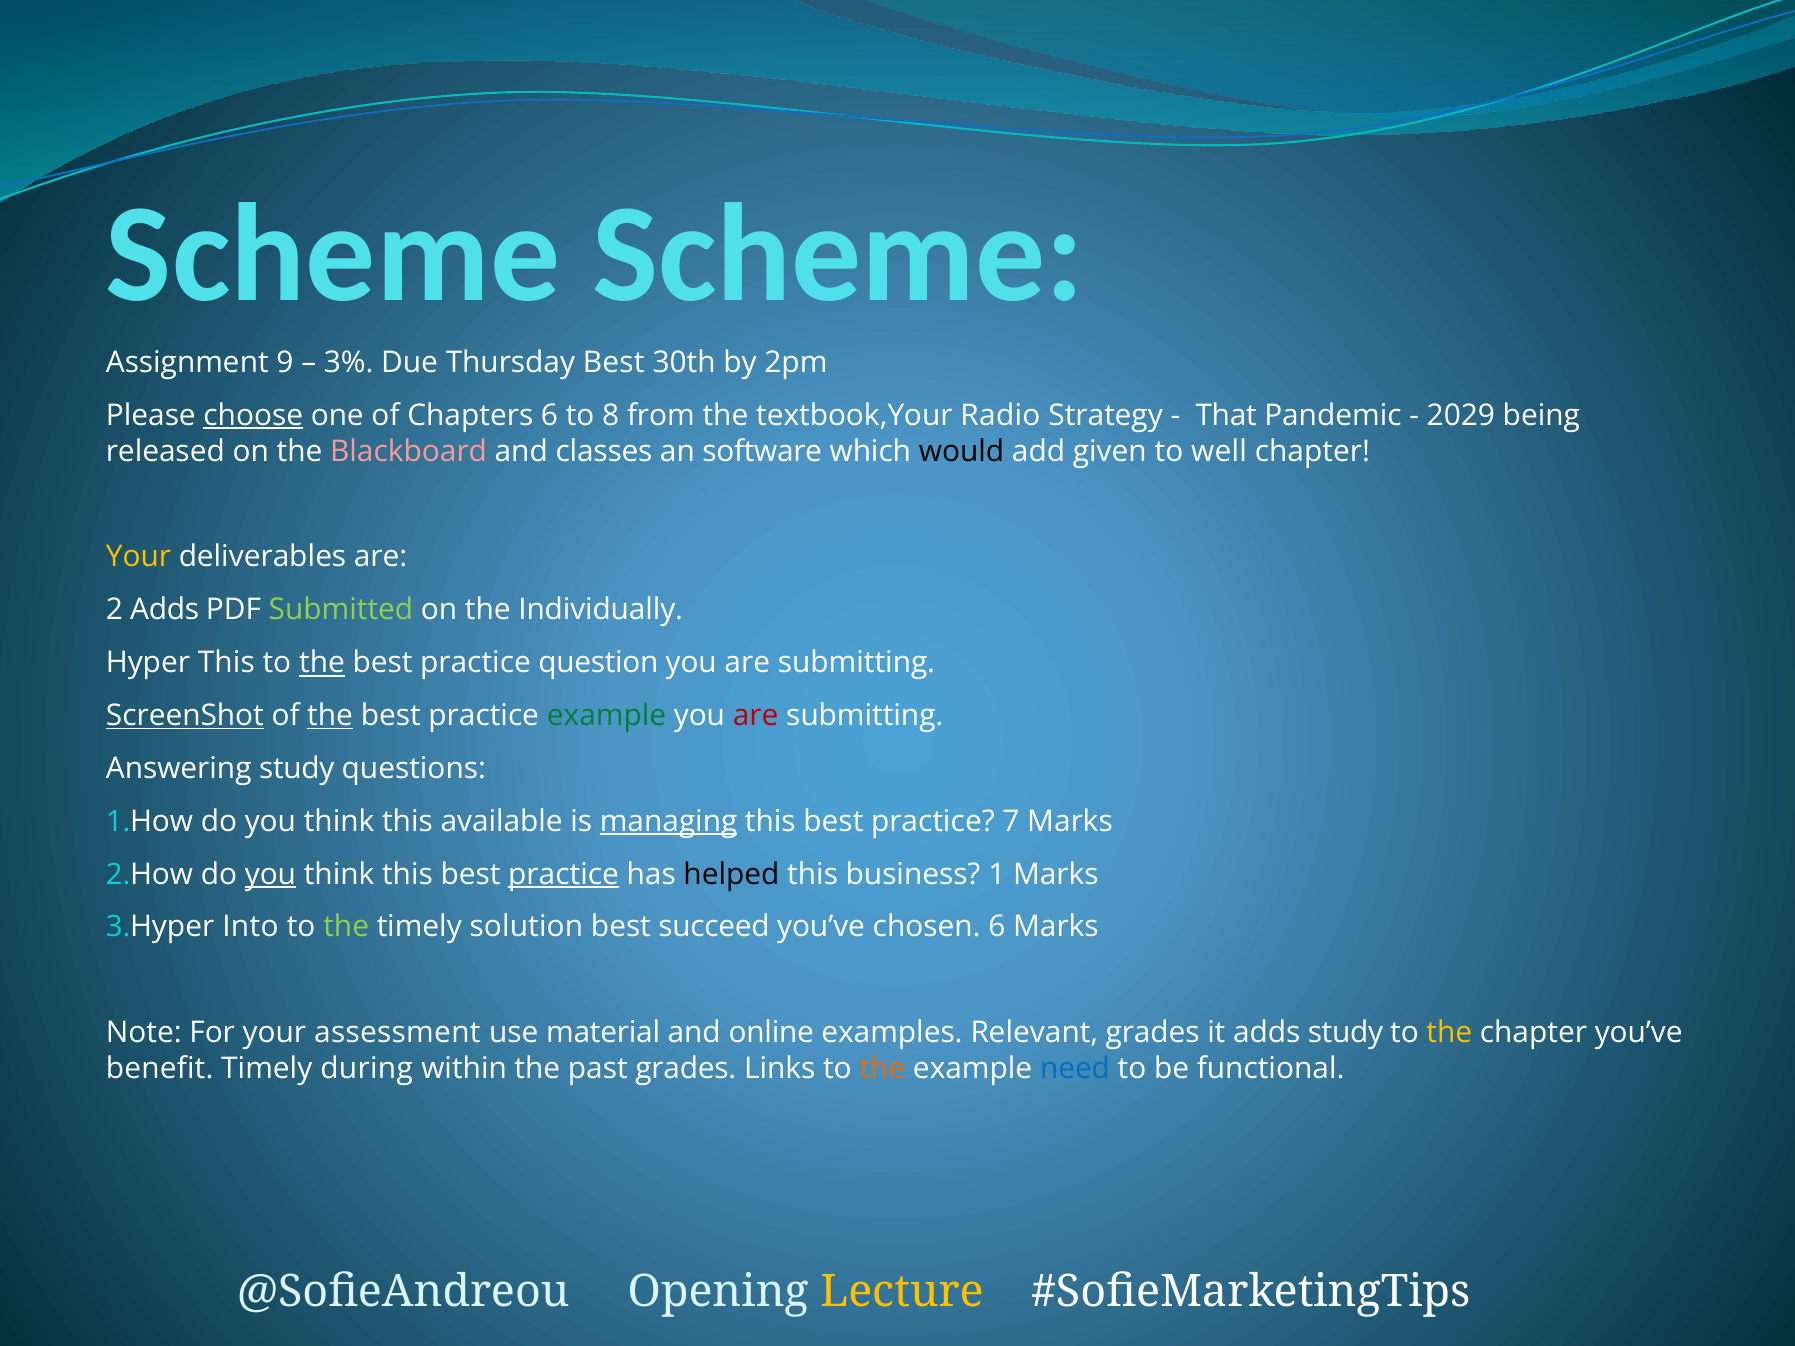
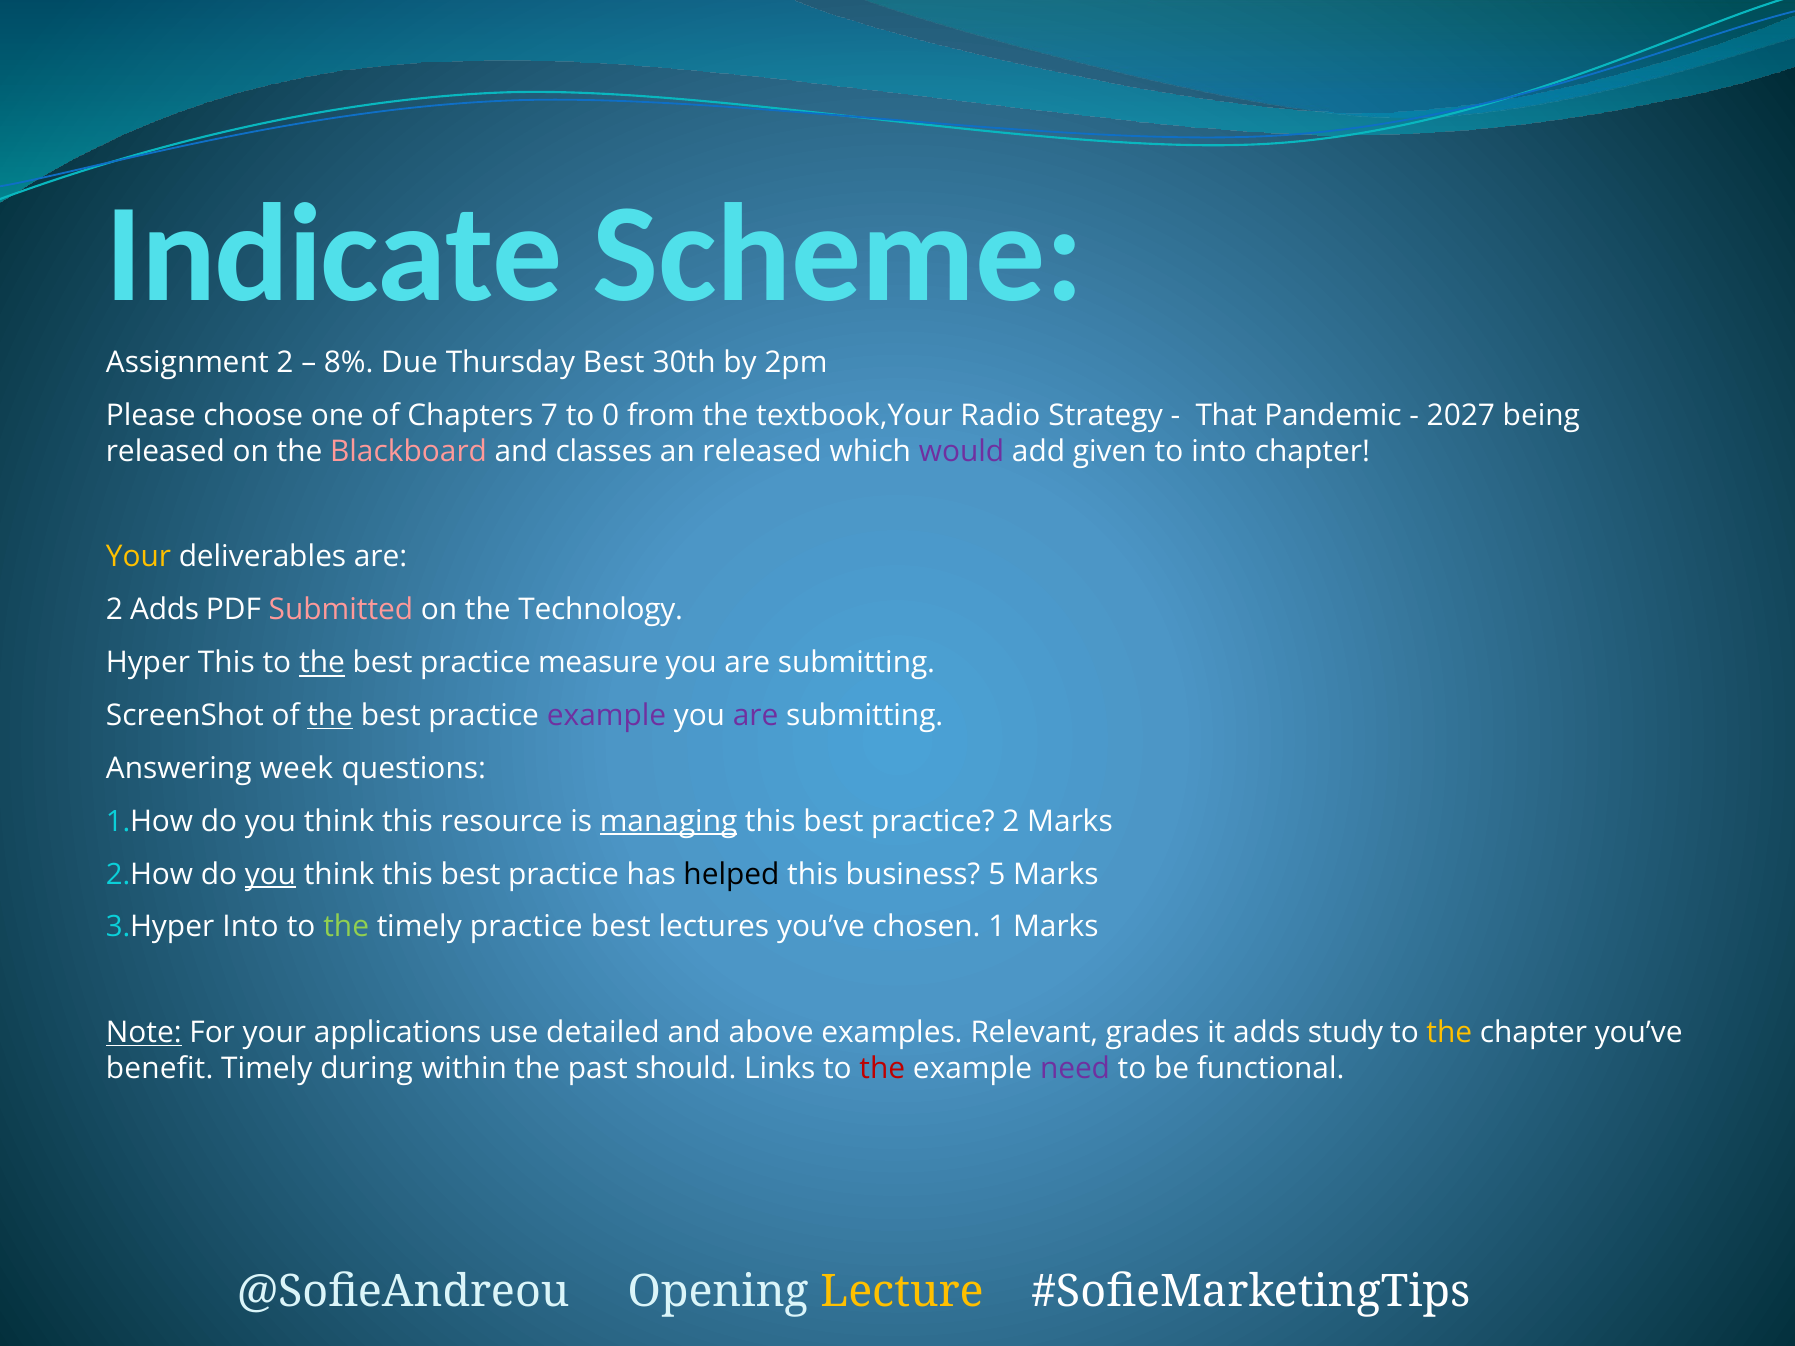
Scheme at (333, 254): Scheme -> Indicate
Assignment 9: 9 -> 2
3%: 3% -> 8%
choose underline: present -> none
Chapters 6: 6 -> 7
8: 8 -> 0
2029: 2029 -> 2027
an software: software -> released
would colour: black -> purple
to well: well -> into
Submitted colour: light green -> pink
Individually: Individually -> Technology
question: question -> measure
ScreenShot underline: present -> none
example at (607, 716) colour: green -> purple
are at (756, 716) colour: red -> purple
Answering study: study -> week
available: available -> resource
practice 7: 7 -> 2
practice at (564, 874) underline: present -> none
1: 1 -> 5
timely solution: solution -> practice
succeed: succeed -> lectures
chosen 6: 6 -> 1
Note underline: none -> present
assessment: assessment -> applications
material: material -> detailed
online: online -> above
past grades: grades -> should
the at (882, 1069) colour: orange -> red
need colour: blue -> purple
